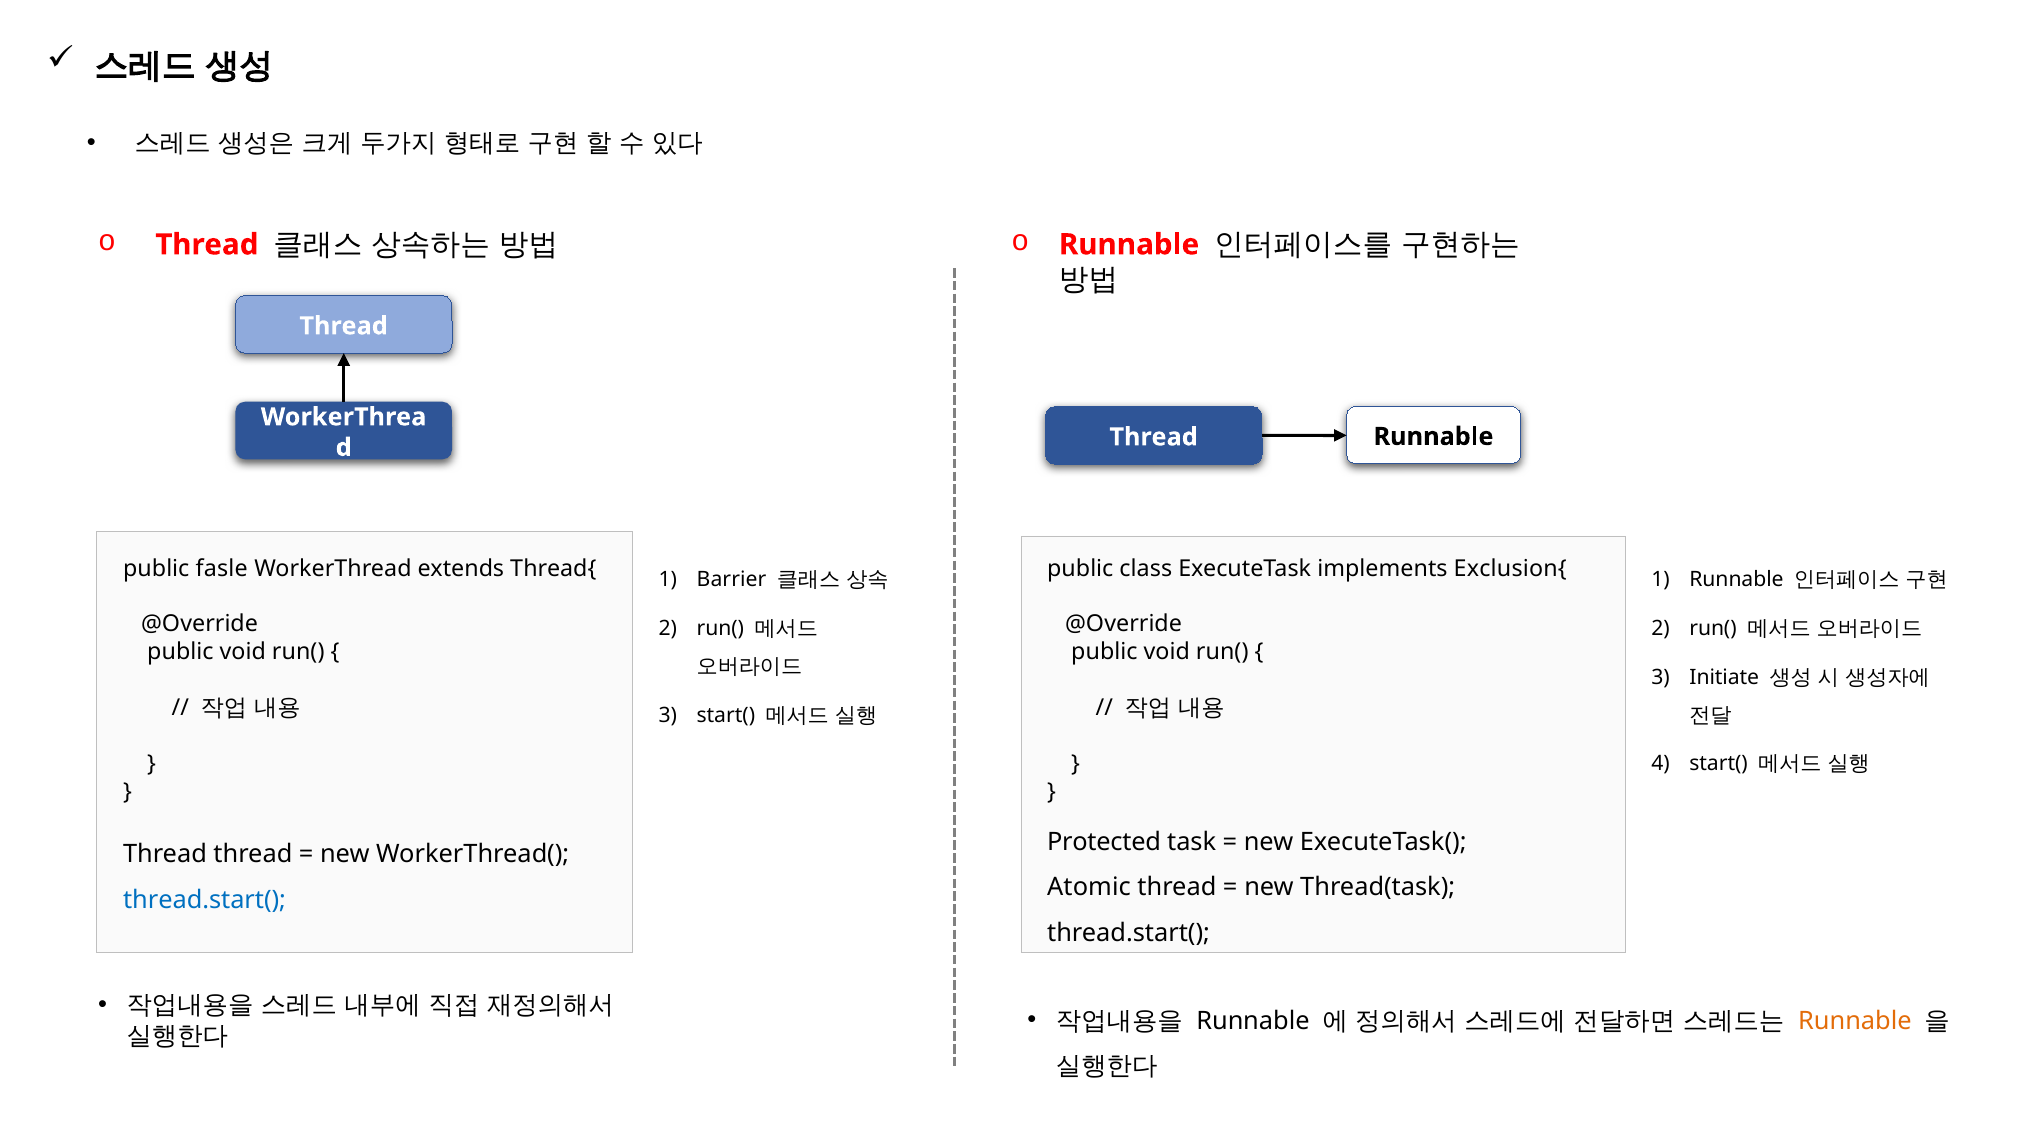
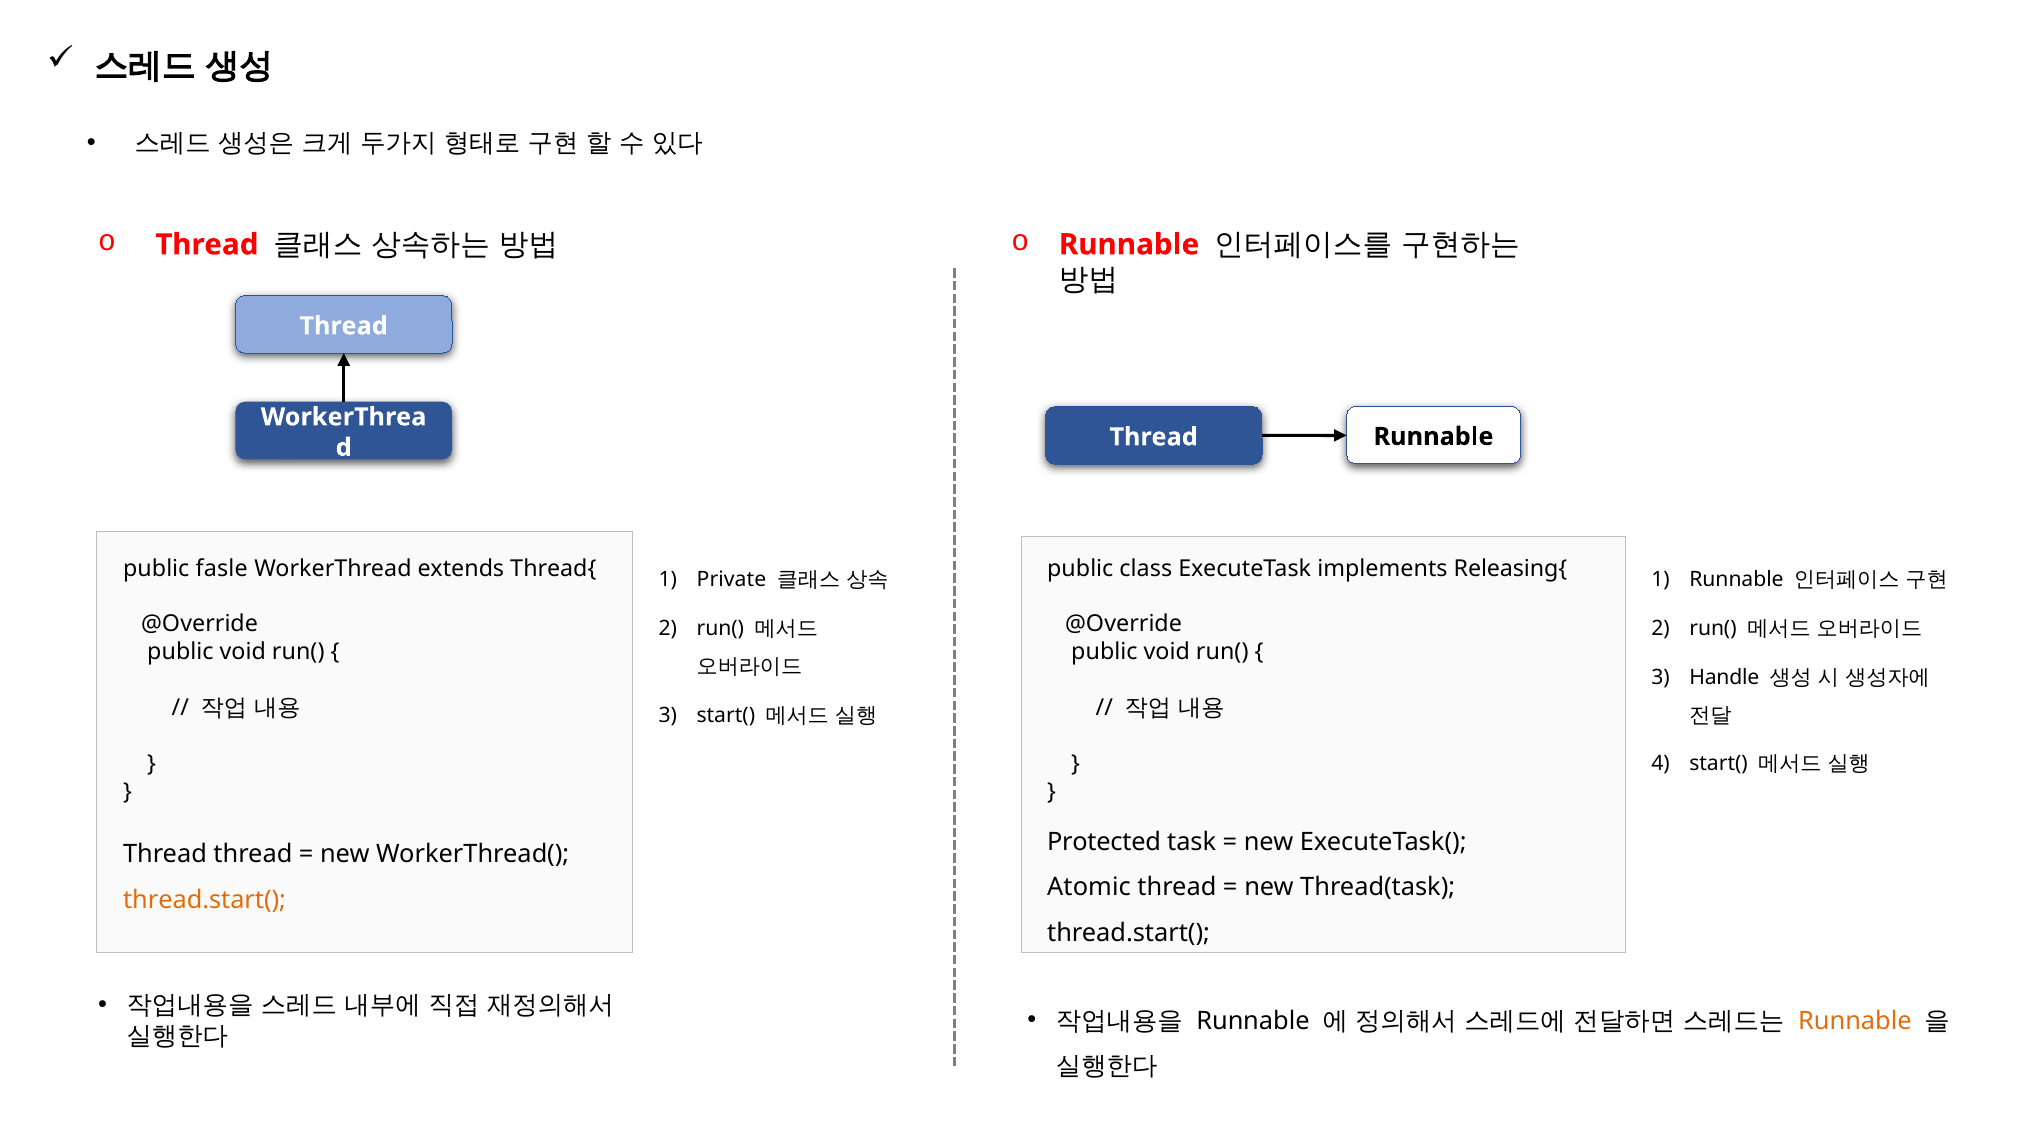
Exclusion{: Exclusion{ -> Releasing{
Barrier: Barrier -> Private
Initiate: Initiate -> Handle
thread.start( at (205, 900) colour: blue -> orange
